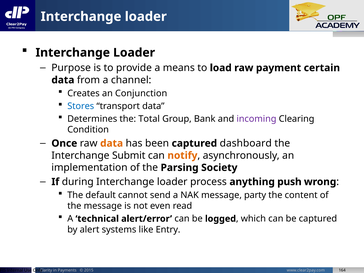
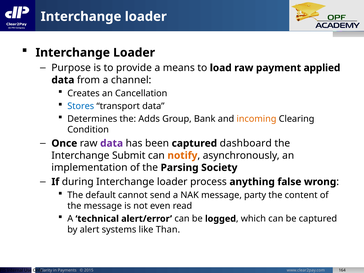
certain: certain -> applied
Conjunction: Conjunction -> Cancellation
Total: Total -> Adds
incoming colour: purple -> orange
data at (112, 143) colour: orange -> purple
push: push -> false
Entry: Entry -> Than
